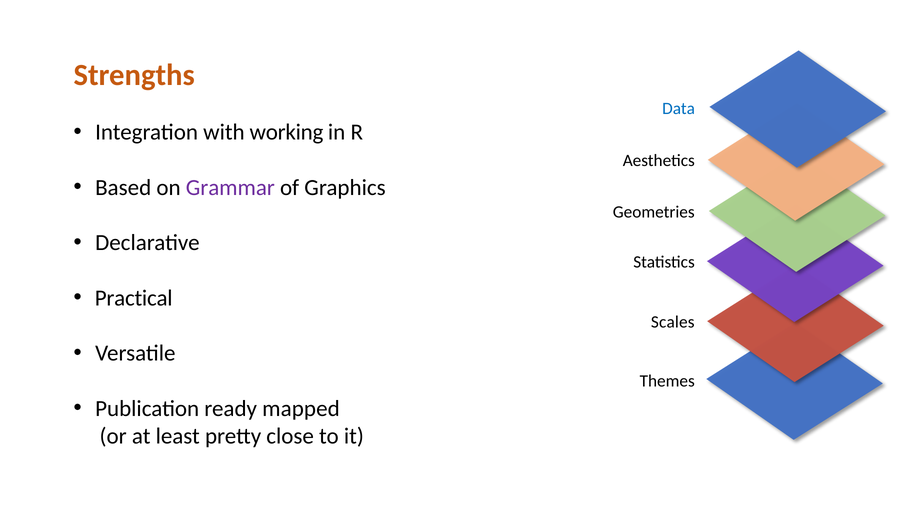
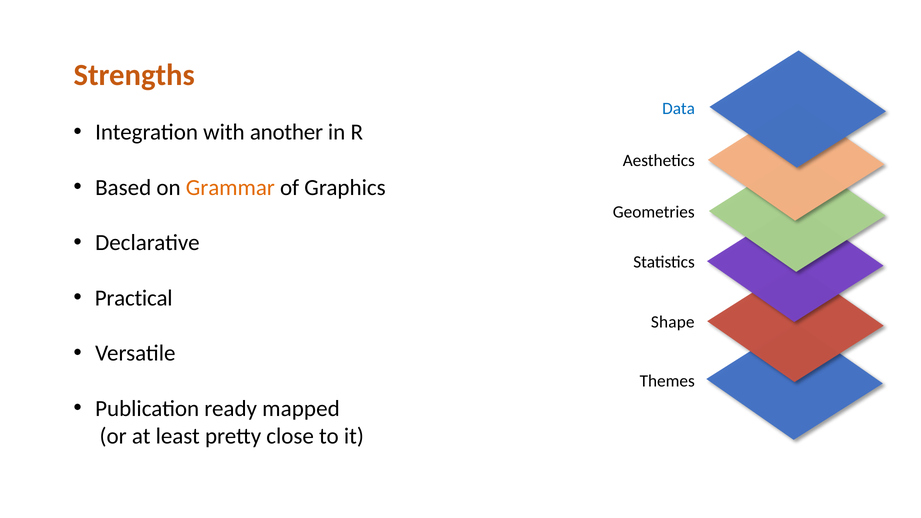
working: working -> another
Grammar colour: purple -> orange
Scales: Scales -> Shape
